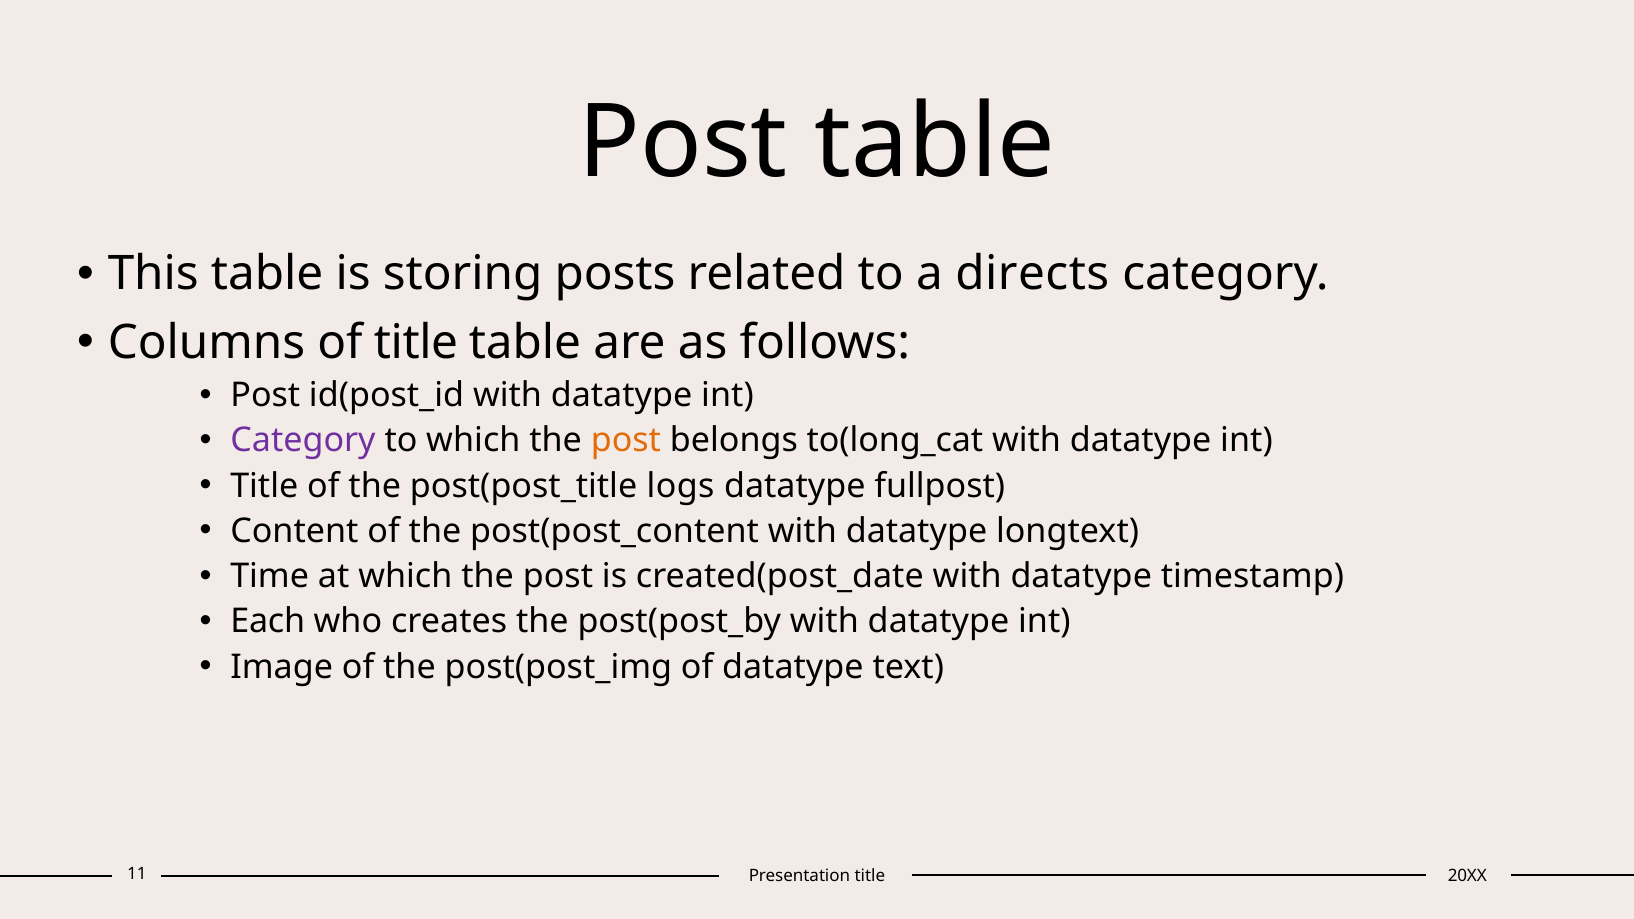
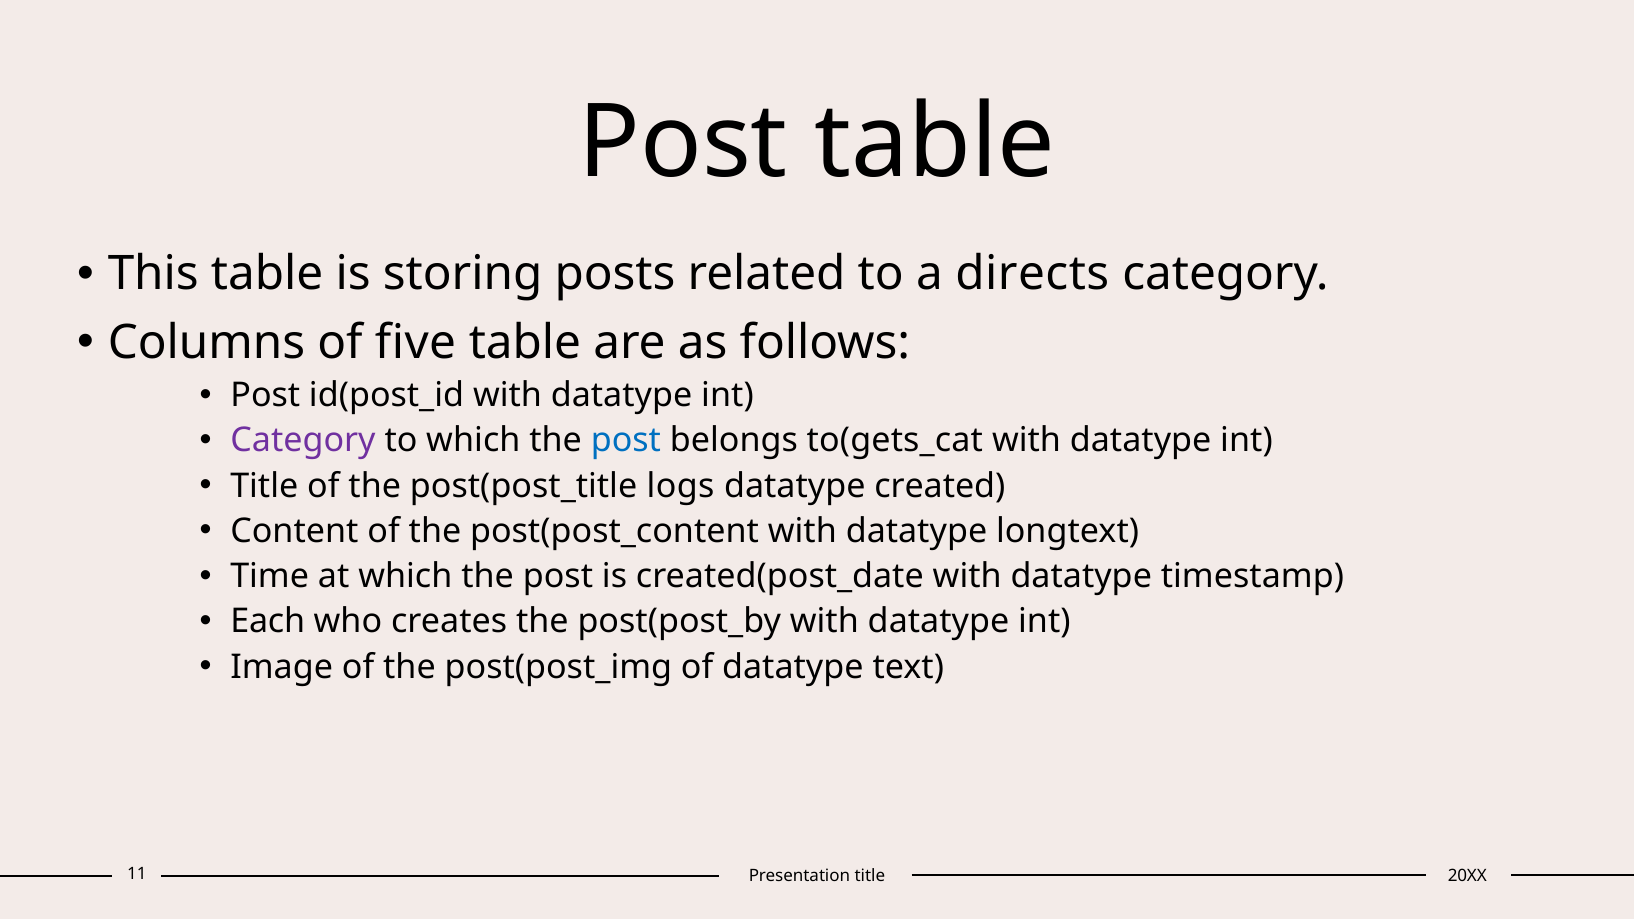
of title: title -> five
post at (626, 441) colour: orange -> blue
to(long_cat: to(long_cat -> to(gets_cat
fullpost: fullpost -> created
